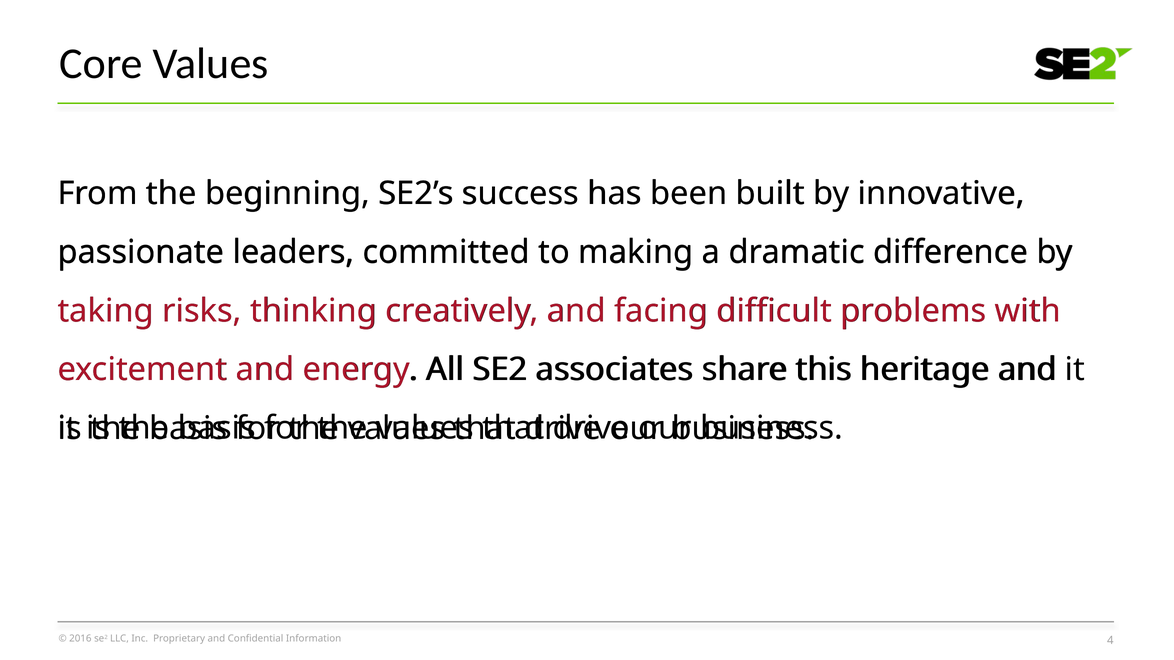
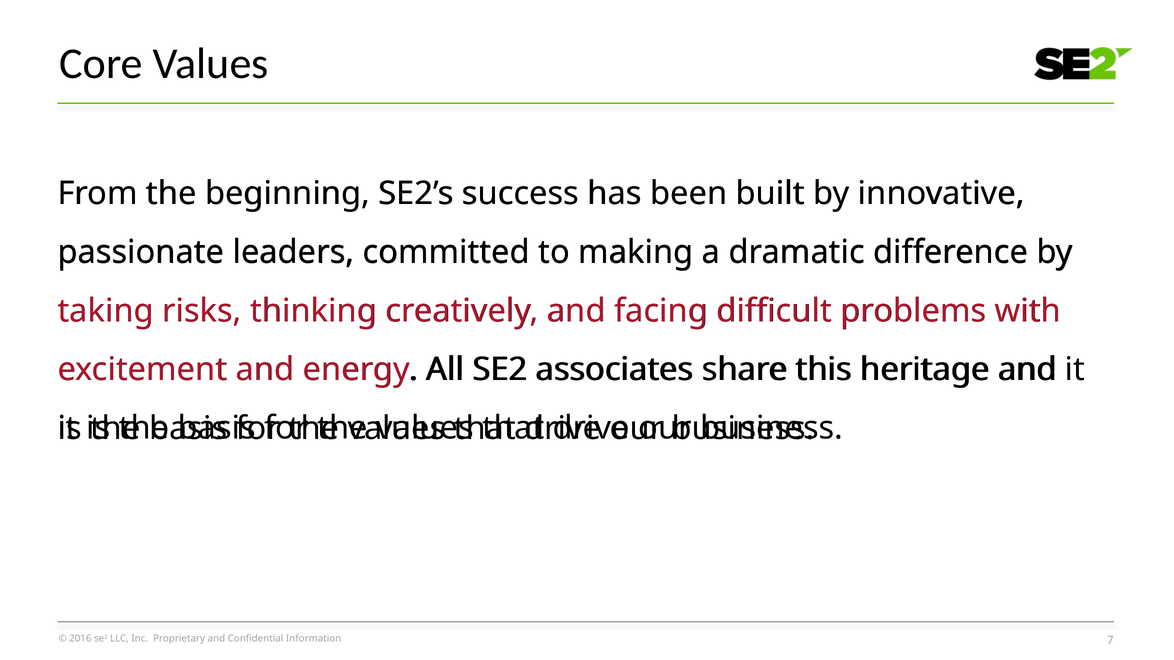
4: 4 -> 7
